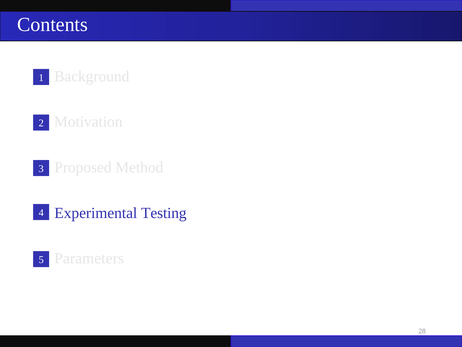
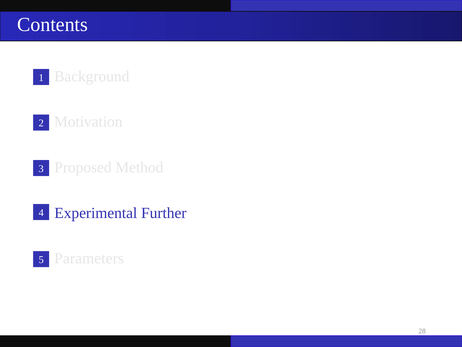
Testing: Testing -> Further
